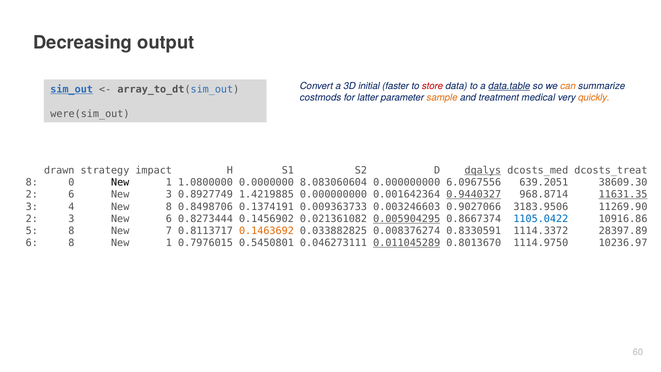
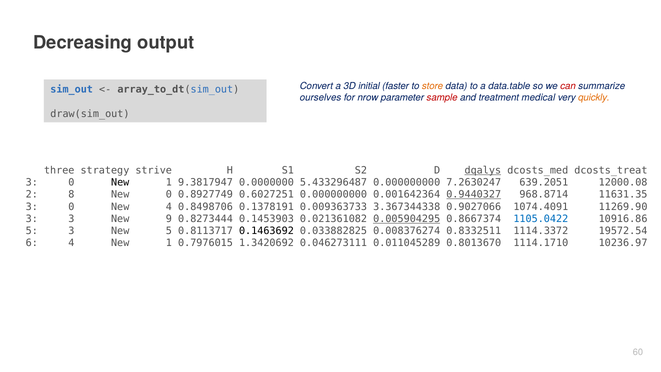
store colour: red -> orange
data.table underline: present -> none
can colour: orange -> red
sim_out underline: present -> none
costmods: costmods -> ourselves
latter: latter -> nrow
sample colour: orange -> red
were(sim_out: were(sim_out -> draw(sim_out
drawn: drawn -> three
impact: impact -> strive
8 at (32, 182): 8 -> 3
1.0800000: 1.0800000 -> 9.3817947
8.083060604: 8.083060604 -> 5.433296487
6.0967556: 6.0967556 -> 7.2630247
38609.30: 38609.30 -> 12000.08
2 6: 6 -> 8
New 3: 3 -> 0
1.4219885: 1.4219885 -> 0.6027251
11631.35 underline: present -> none
4 at (71, 207): 4 -> 0
New 8: 8 -> 4
0.1374191: 0.1374191 -> 0.1378191
0.003246603: 0.003246603 -> 3.367344338
3183.9506: 3183.9506 -> 1074.4091
2 at (32, 219): 2 -> 3
New 6: 6 -> 9
0.1456902: 0.1456902 -> 0.1453903
5 8: 8 -> 3
New 7: 7 -> 5
0.1463692 colour: orange -> black
0.8330591: 0.8330591 -> 0.8332511
28397.89: 28397.89 -> 19572.54
6 8: 8 -> 4
0.5450801: 0.5450801 -> 1.3420692
0.011045289 underline: present -> none
1114.9750: 1114.9750 -> 1114.1710
